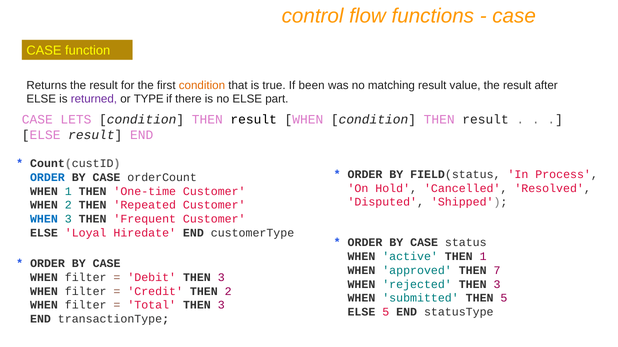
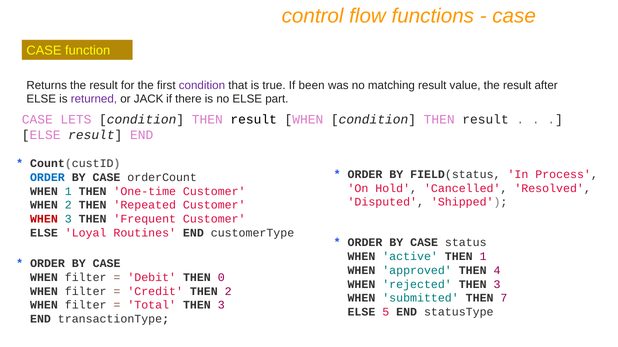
condition at (202, 85) colour: orange -> purple
TYPE: TYPE -> JACK
WHEN at (44, 219) colour: blue -> red
Hiredate: Hiredate -> Routines
7: 7 -> 4
Debit THEN 3: 3 -> 0
THEN 5: 5 -> 7
